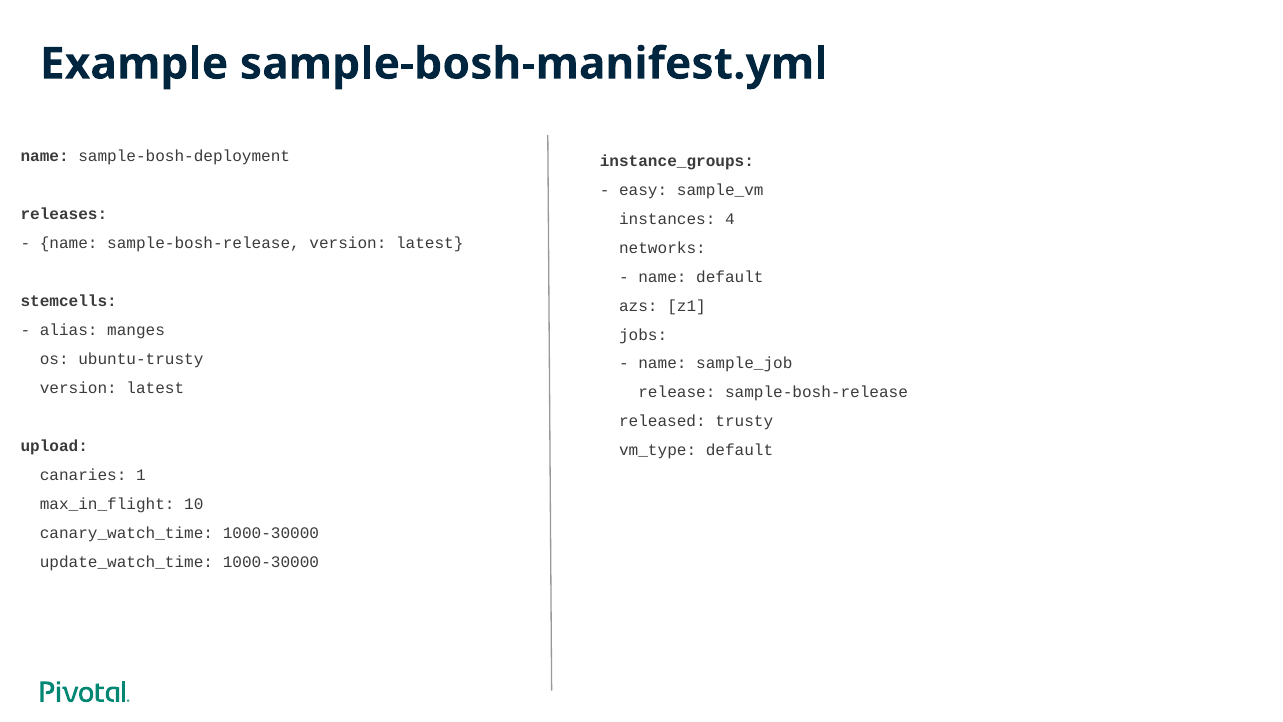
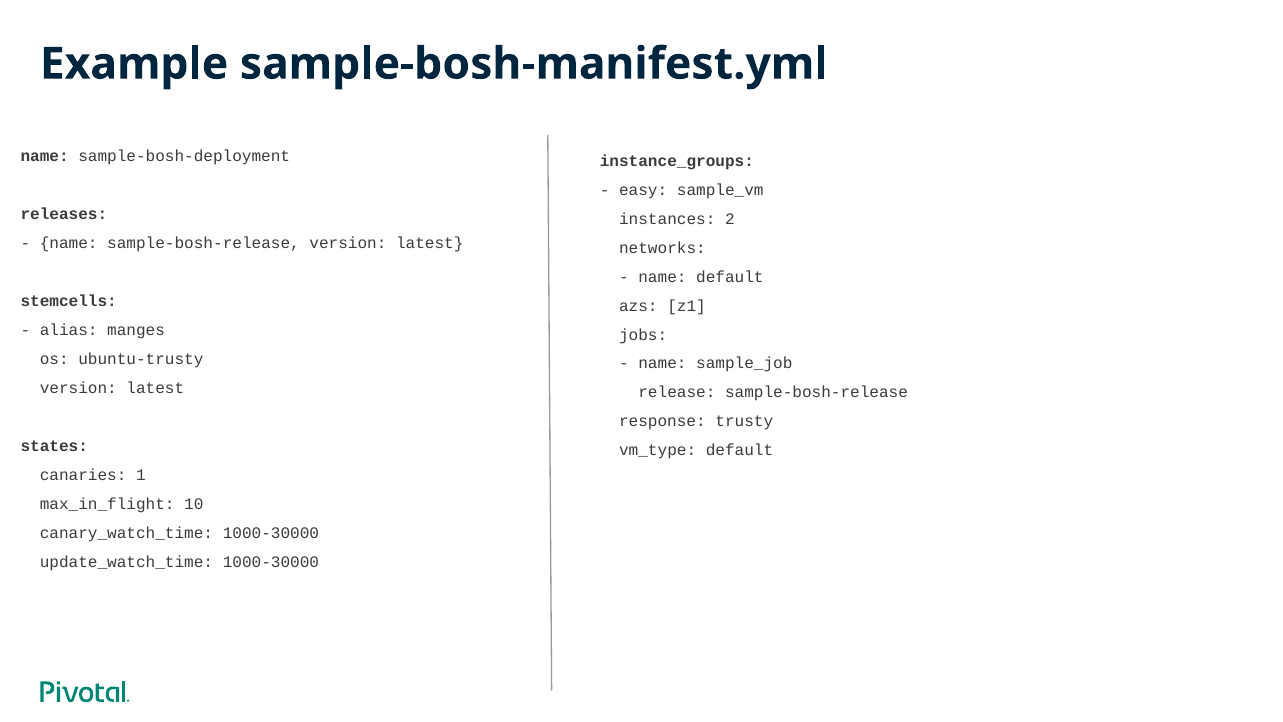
4: 4 -> 2
released: released -> response
upload: upload -> states
